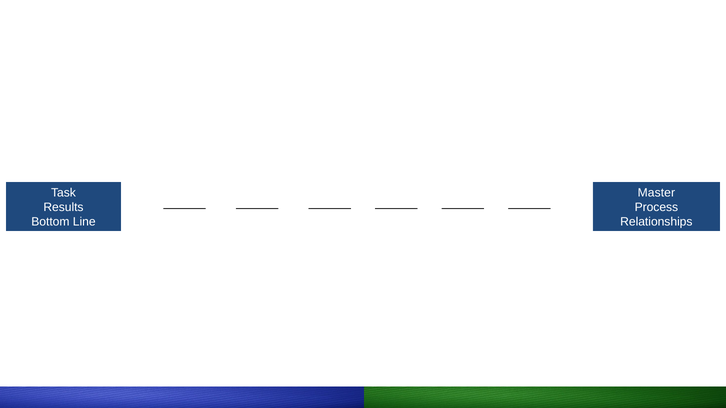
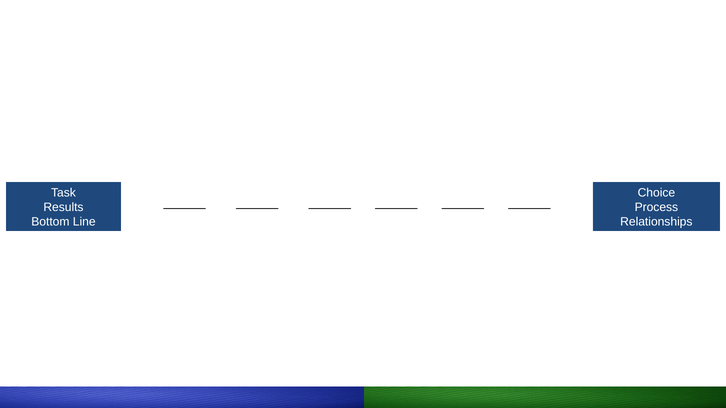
Master: Master -> Choice
